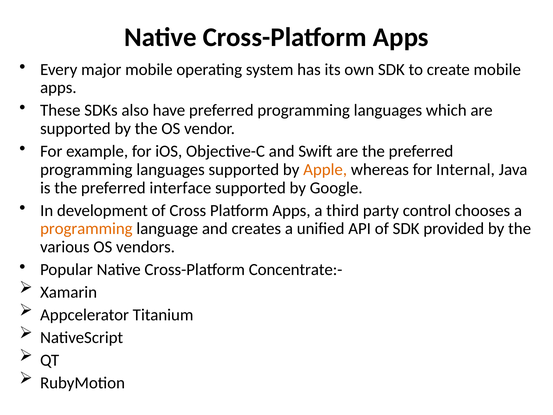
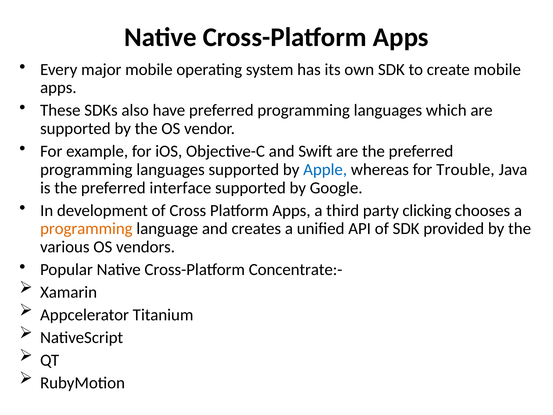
Apple colour: orange -> blue
Internal: Internal -> Trouble
control: control -> clicking
